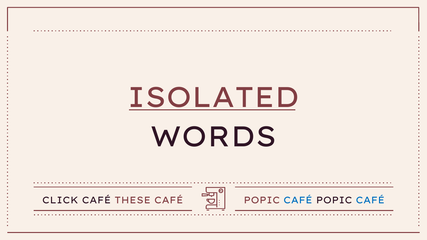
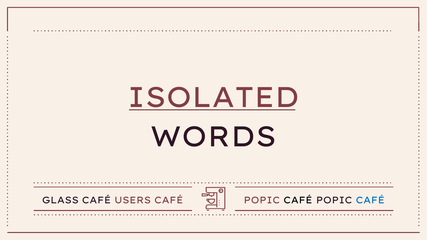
CLICK: CLICK -> GLASS
THESE: THESE -> USERS
CAFÉ at (298, 200) colour: blue -> black
